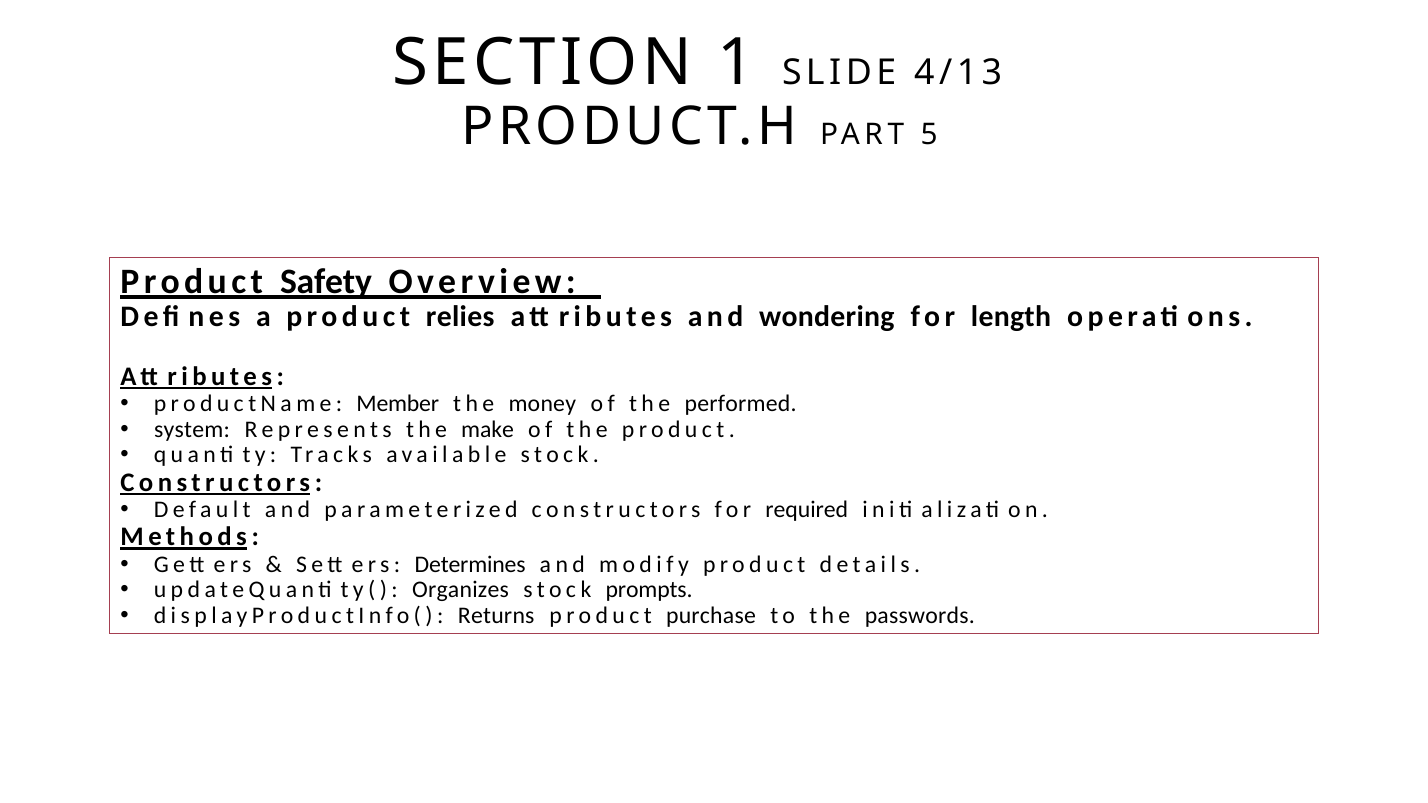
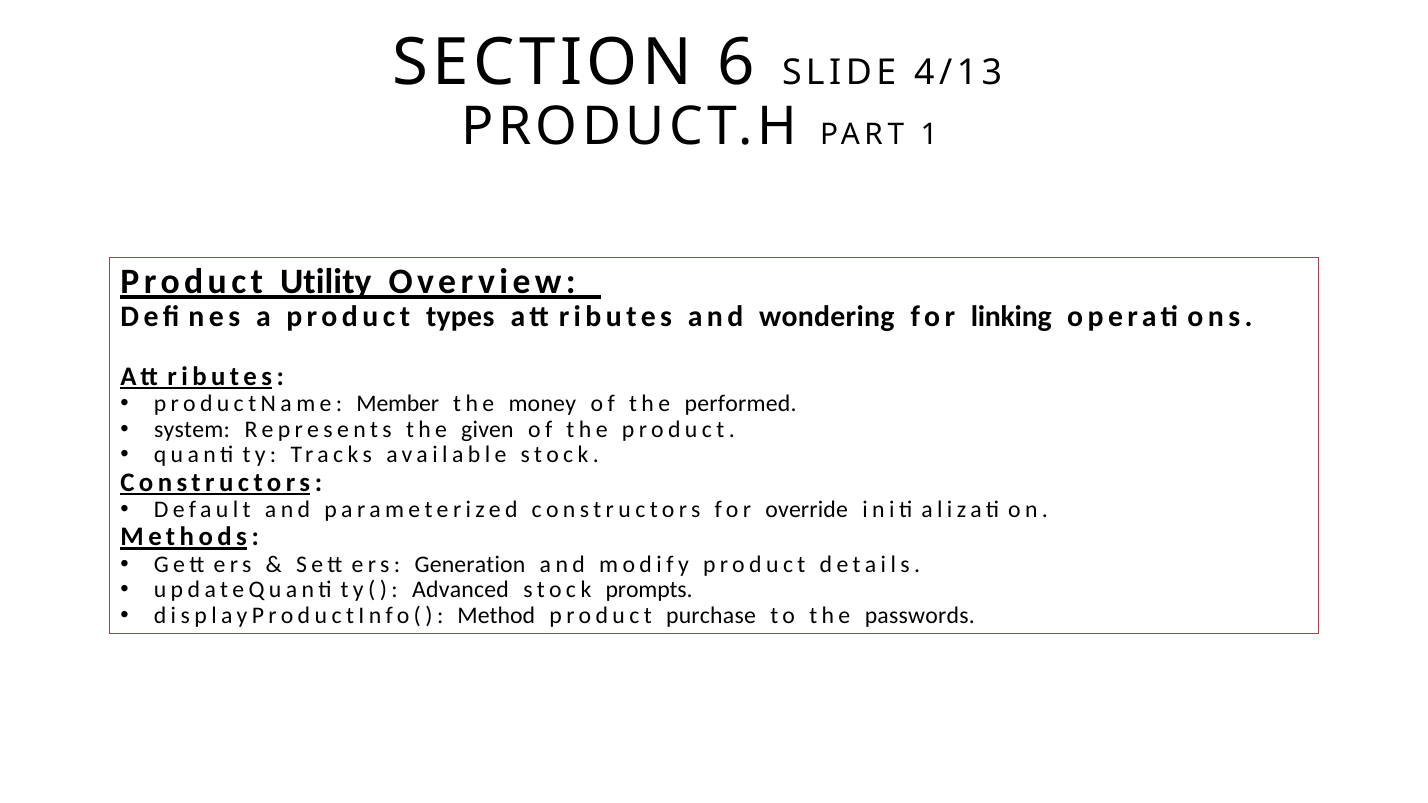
1: 1 -> 6
5: 5 -> 1
Safety: Safety -> Utility
relies: relies -> types
length: length -> linking
make: make -> given
required: required -> override
Determines: Determines -> Generation
Organizes: Organizes -> Advanced
Returns: Returns -> Method
